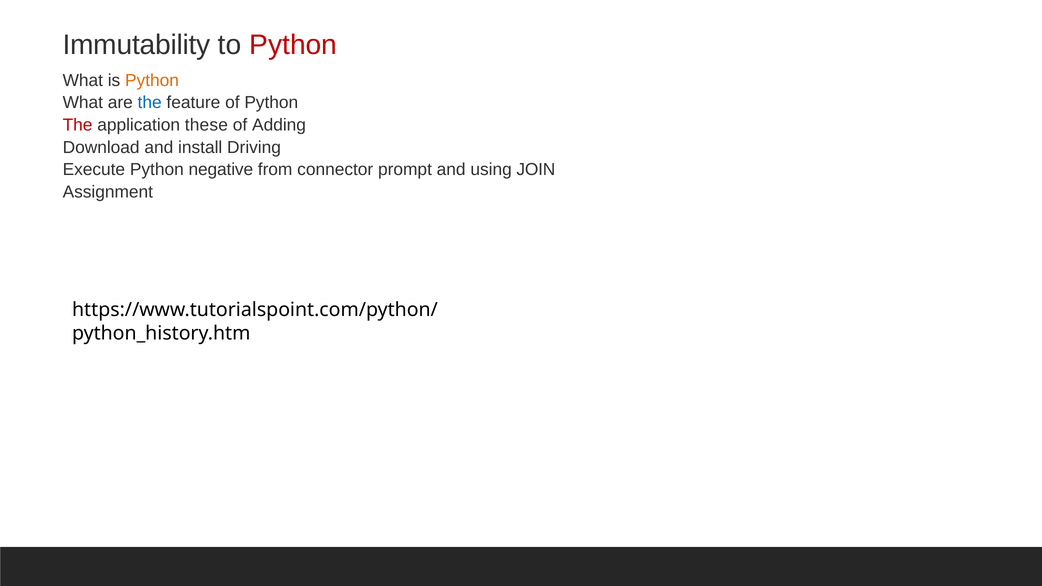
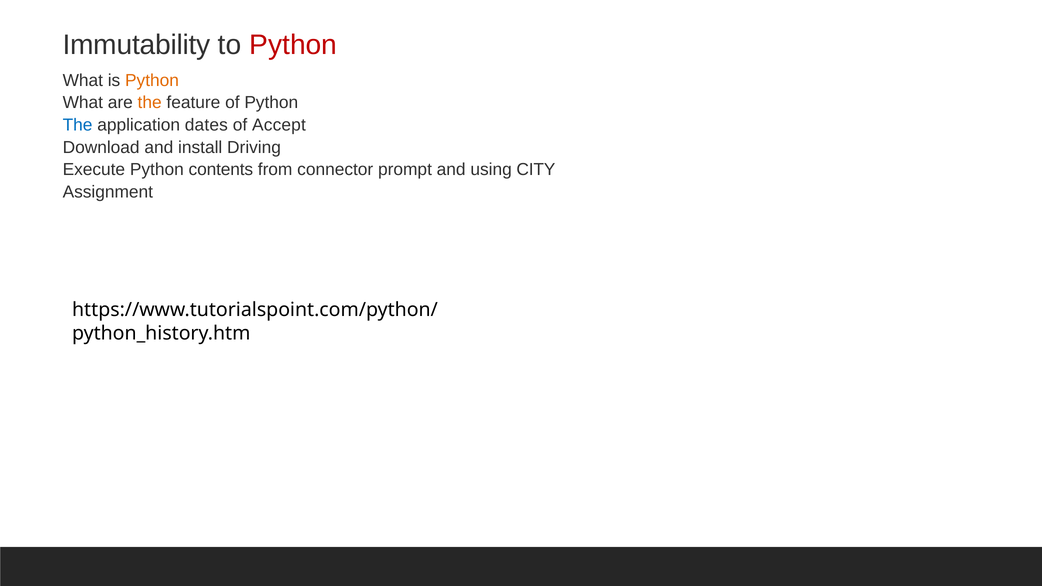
the at (150, 103) colour: blue -> orange
The at (78, 125) colour: red -> blue
these: these -> dates
Adding: Adding -> Accept
negative: negative -> contents
JOIN: JOIN -> CITY
